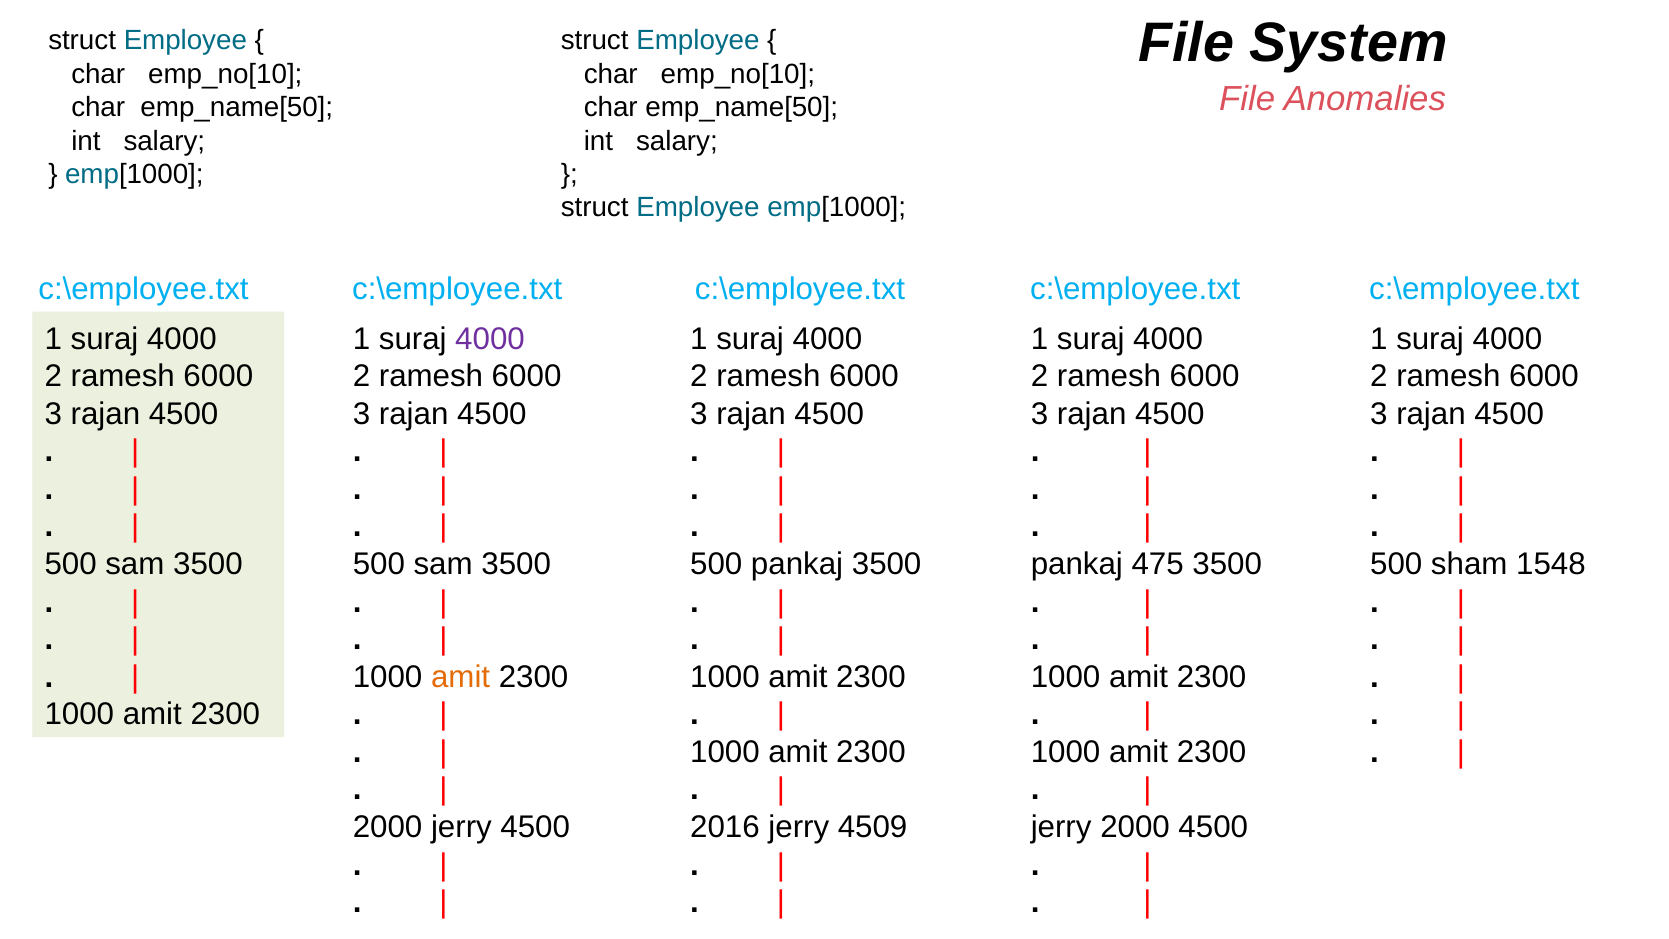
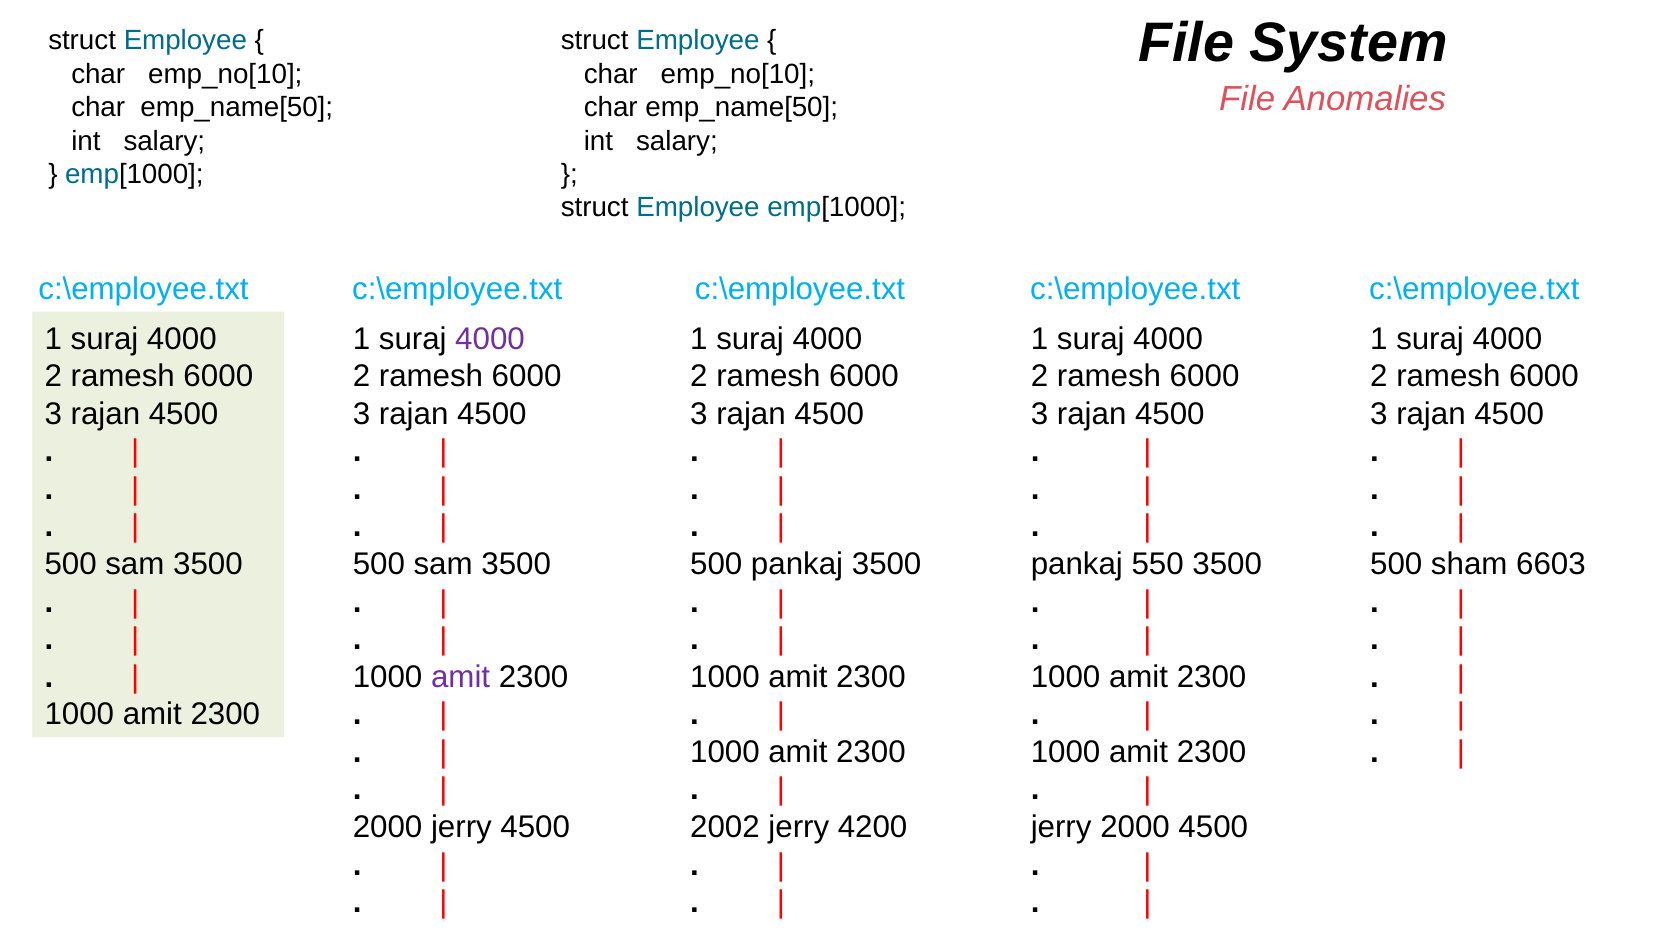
475: 475 -> 550
1548: 1548 -> 6603
amit at (461, 677) colour: orange -> purple
2016: 2016 -> 2002
4509: 4509 -> 4200
